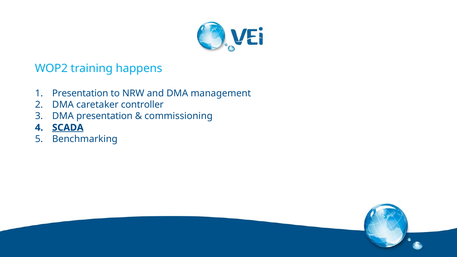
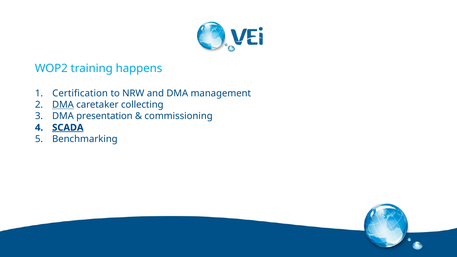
Presentation at (80, 93): Presentation -> Certification
DMA at (63, 105) underline: none -> present
controller: controller -> collecting
